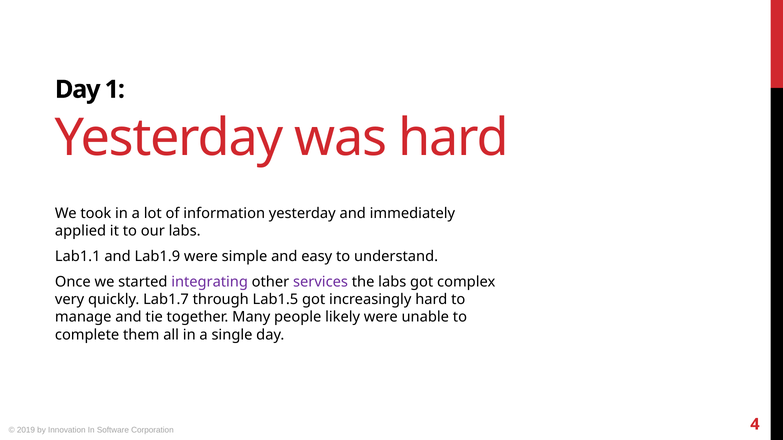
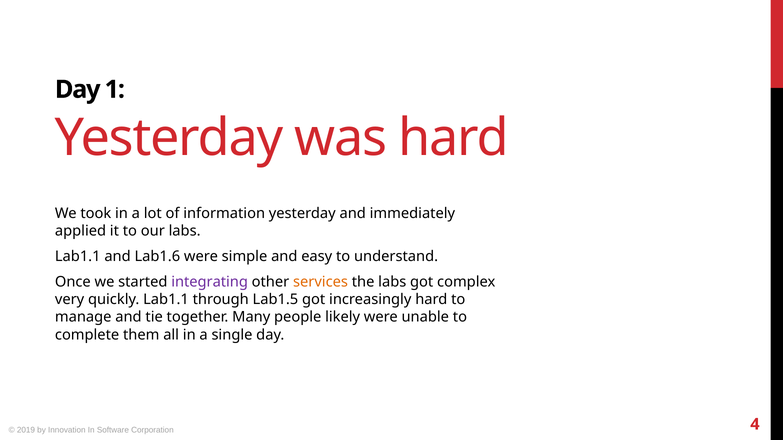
Lab1.9: Lab1.9 -> Lab1.6
services colour: purple -> orange
quickly Lab1.7: Lab1.7 -> Lab1.1
